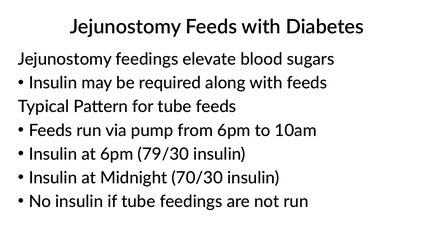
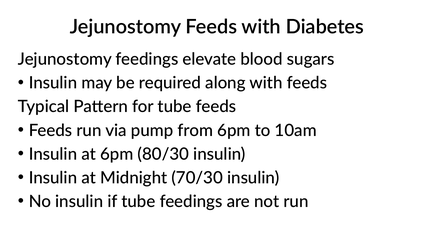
79/30: 79/30 -> 80/30
